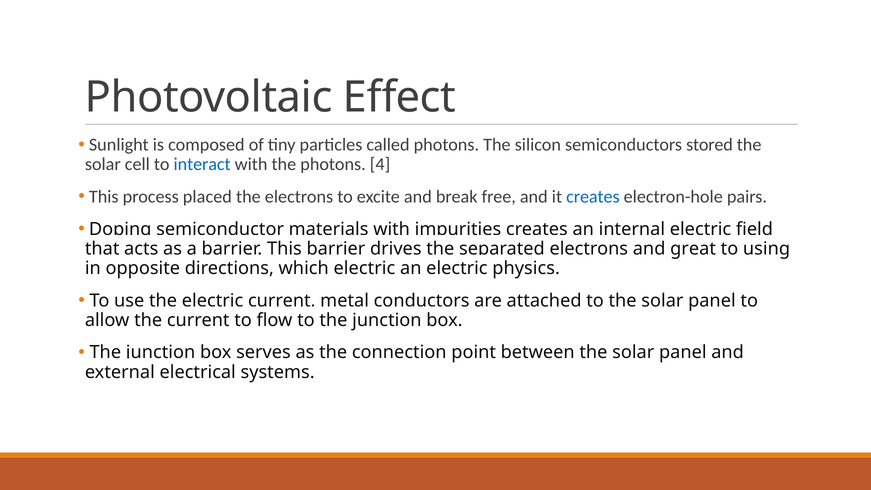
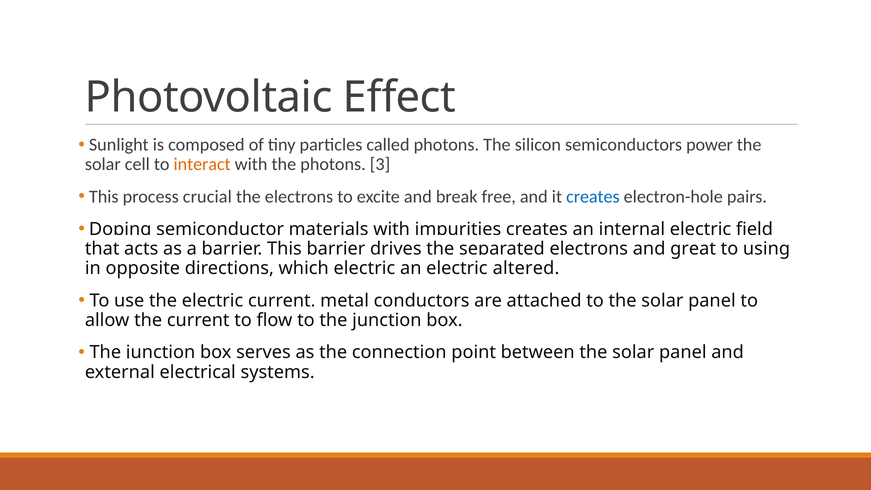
stored: stored -> power
interact colour: blue -> orange
4: 4 -> 3
placed: placed -> crucial
physics: physics -> altered
